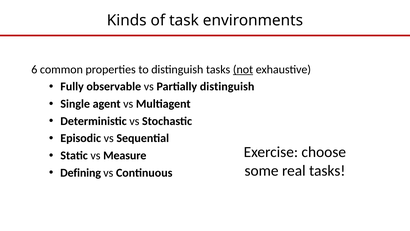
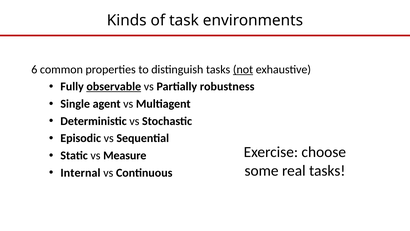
observable underline: none -> present
Partially distinguish: distinguish -> robustness
Defining: Defining -> Internal
